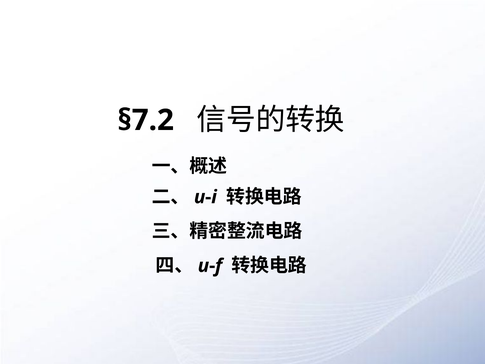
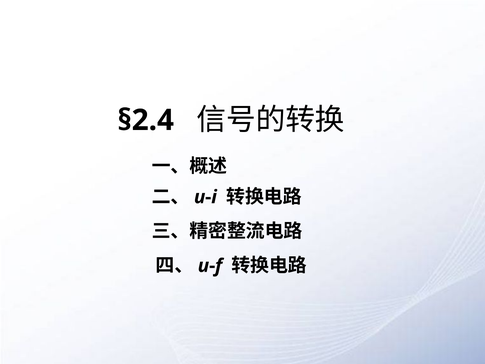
§7.2: §7.2 -> §2.4
